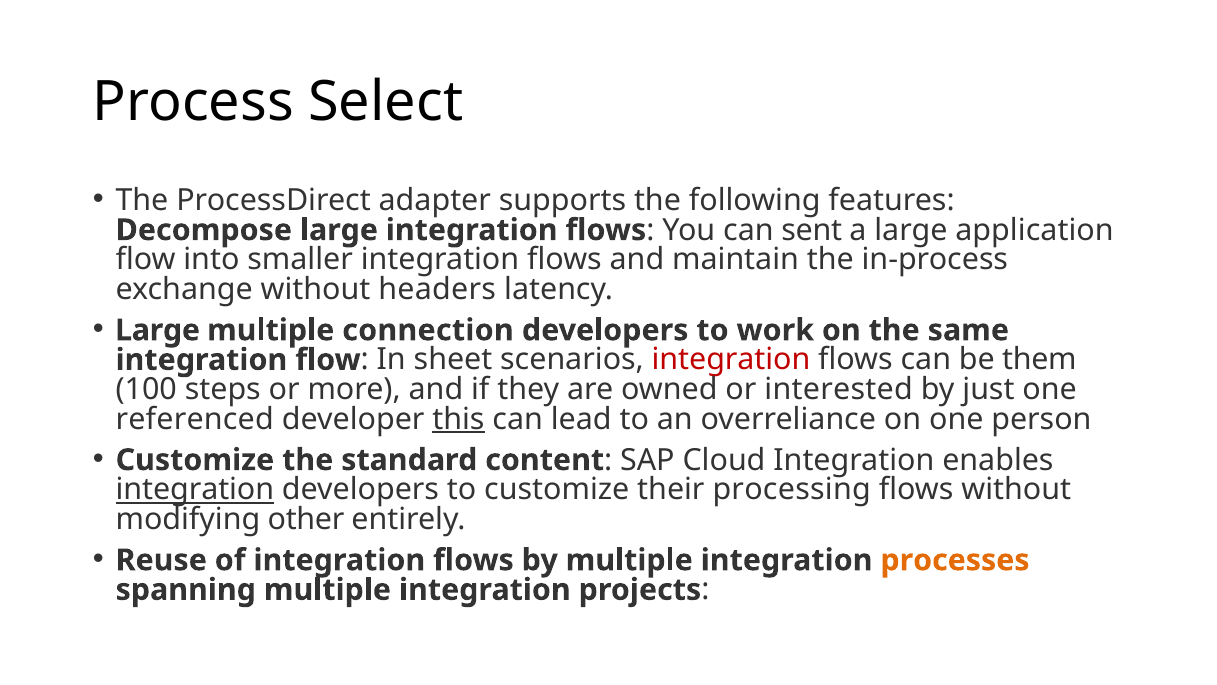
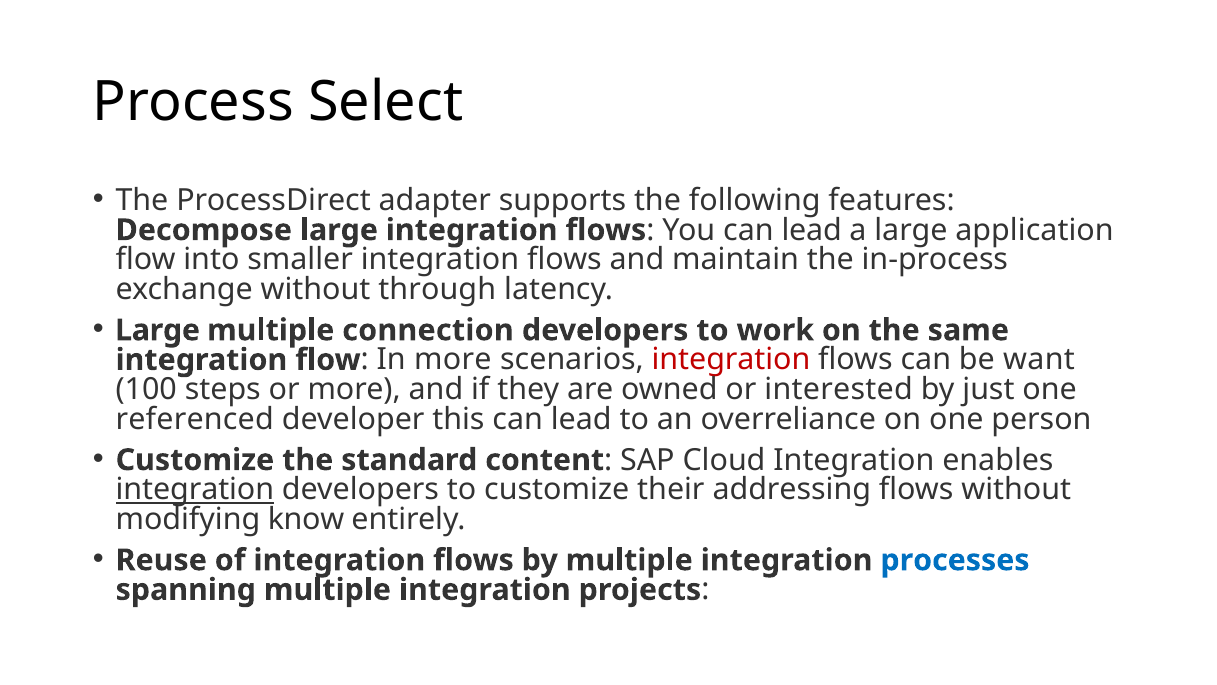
You can sent: sent -> lead
headers: headers -> through
In sheet: sheet -> more
them: them -> want
this underline: present -> none
processing: processing -> addressing
other: other -> know
processes colour: orange -> blue
